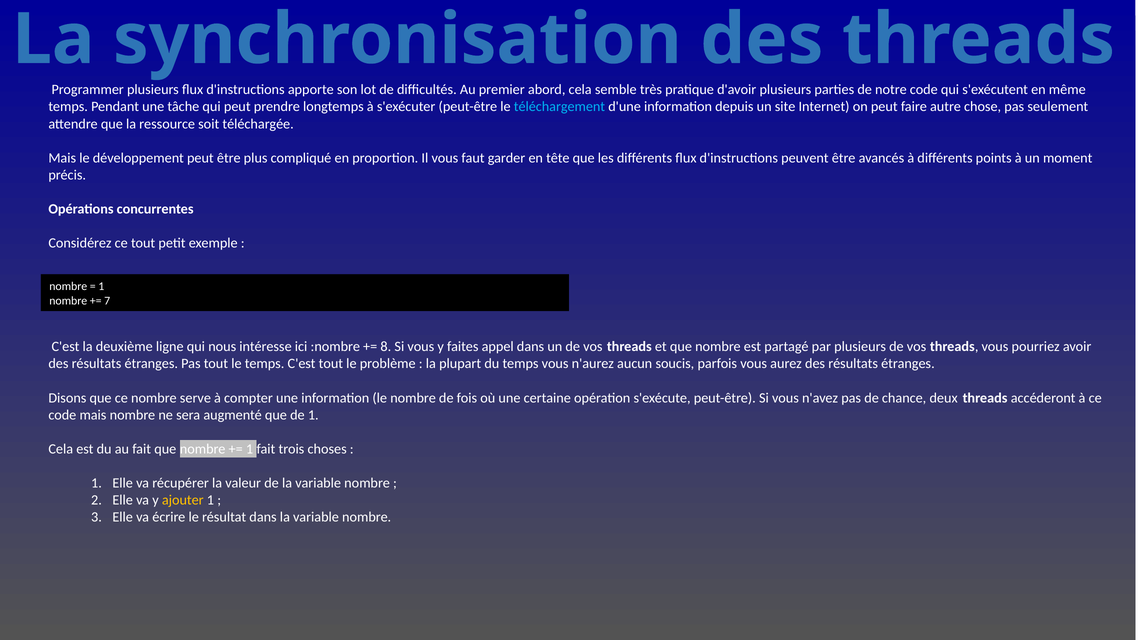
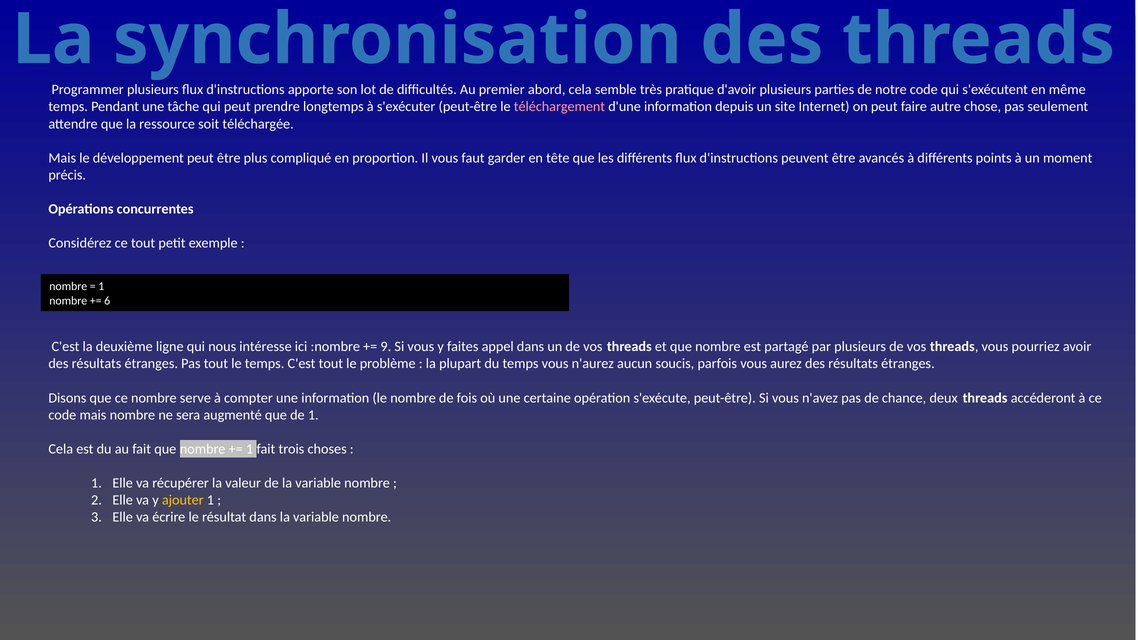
téléchargement colour: light blue -> pink
7: 7 -> 6
8: 8 -> 9
